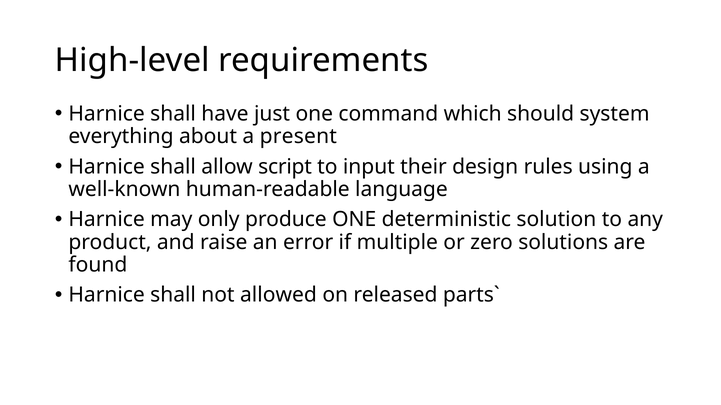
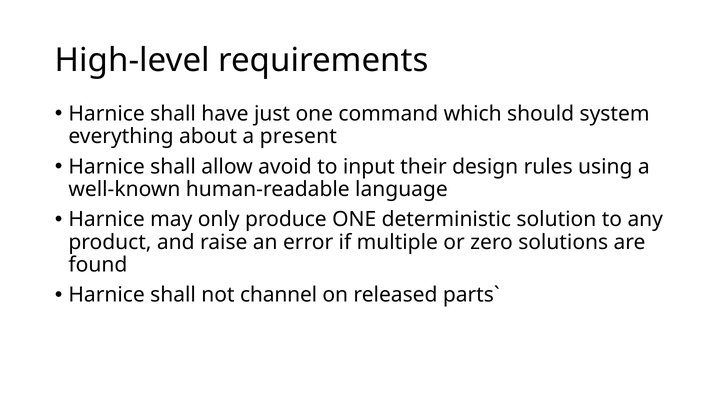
script: script -> avoid
allowed: allowed -> channel
